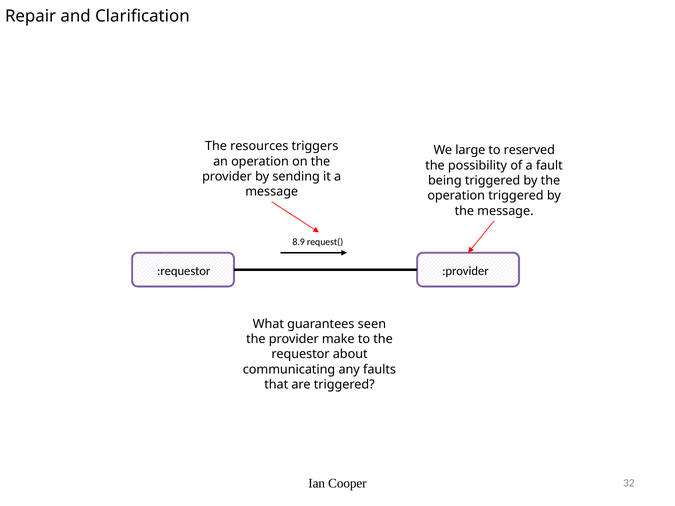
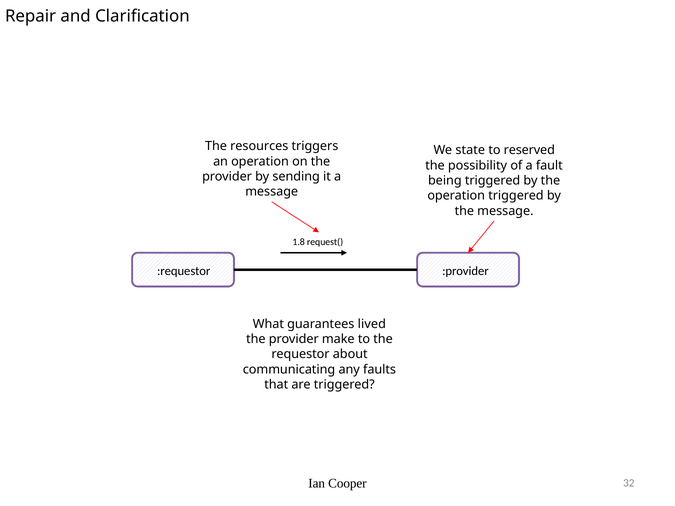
large: large -> state
8.9: 8.9 -> 1.8
seen: seen -> lived
